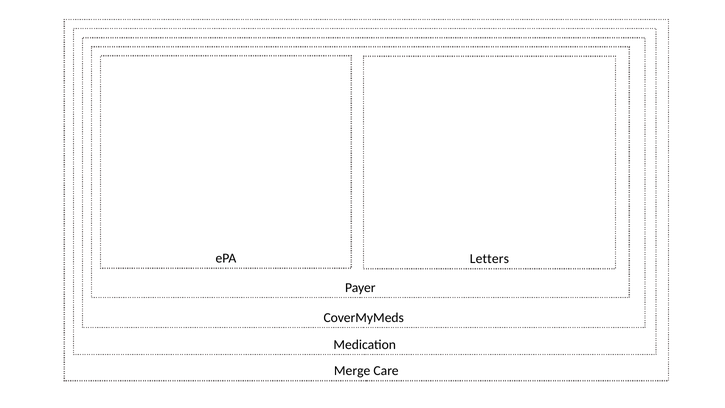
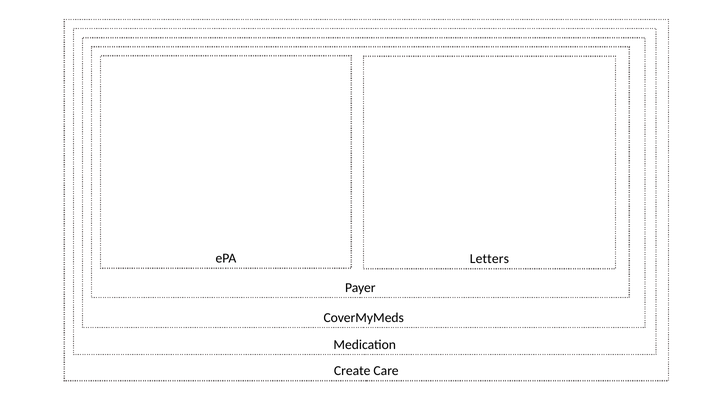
Merge: Merge -> Create
